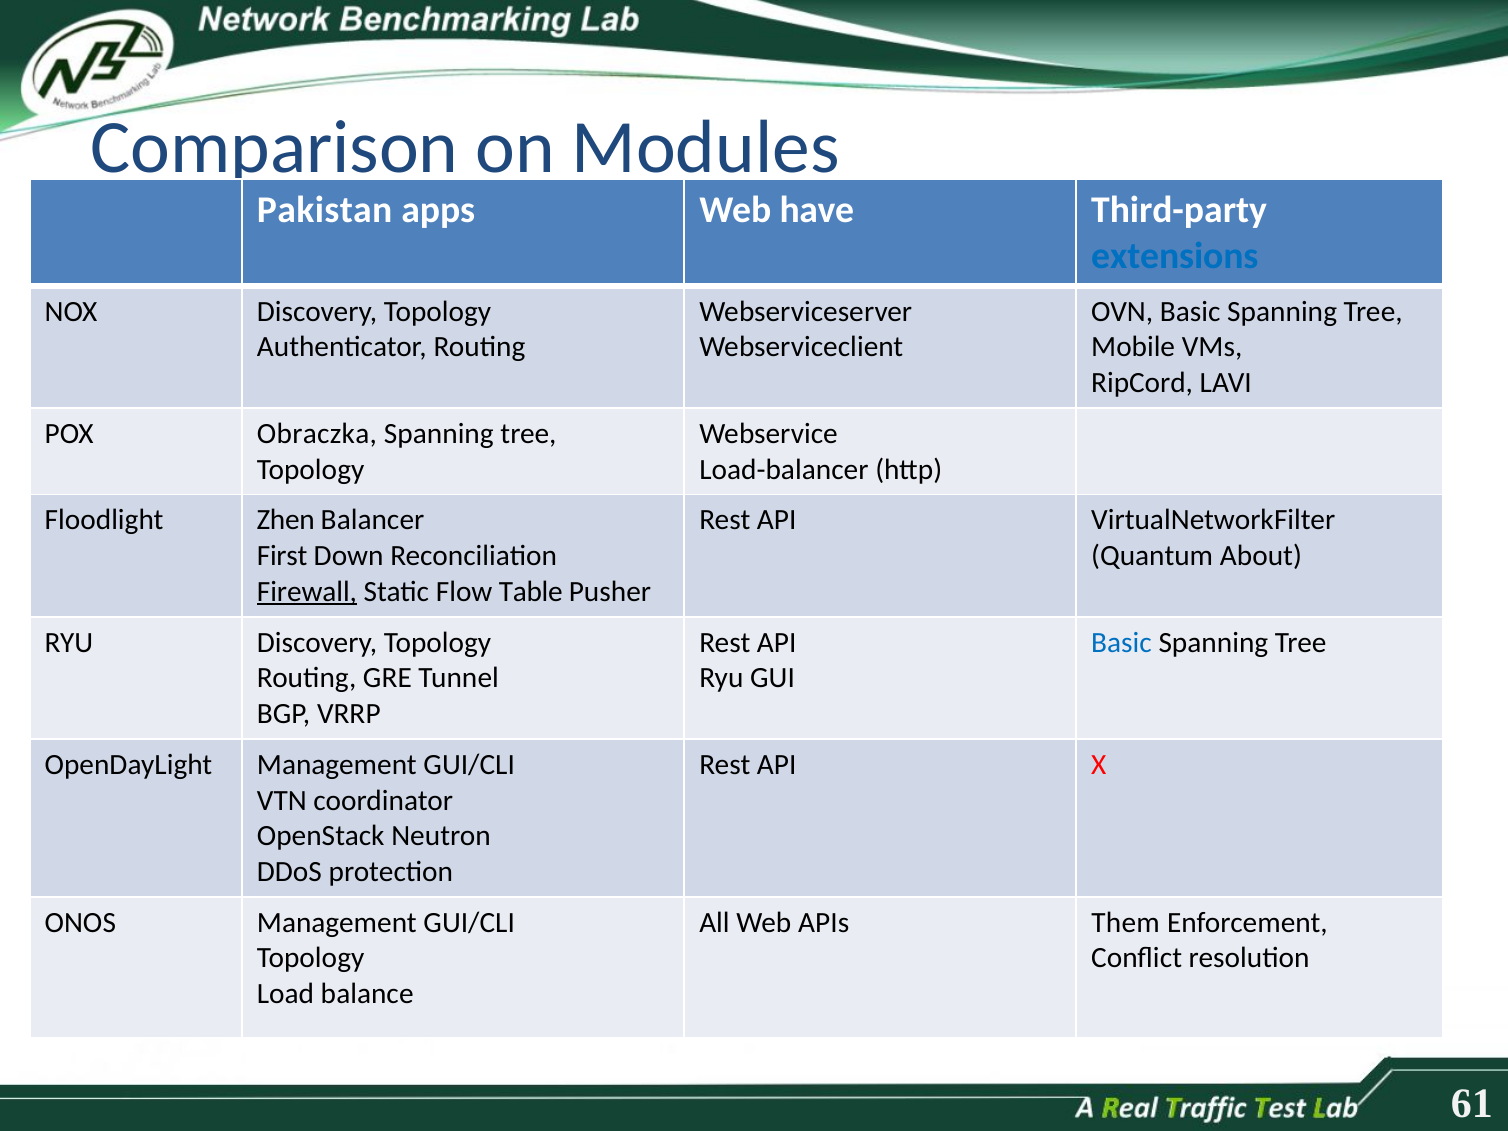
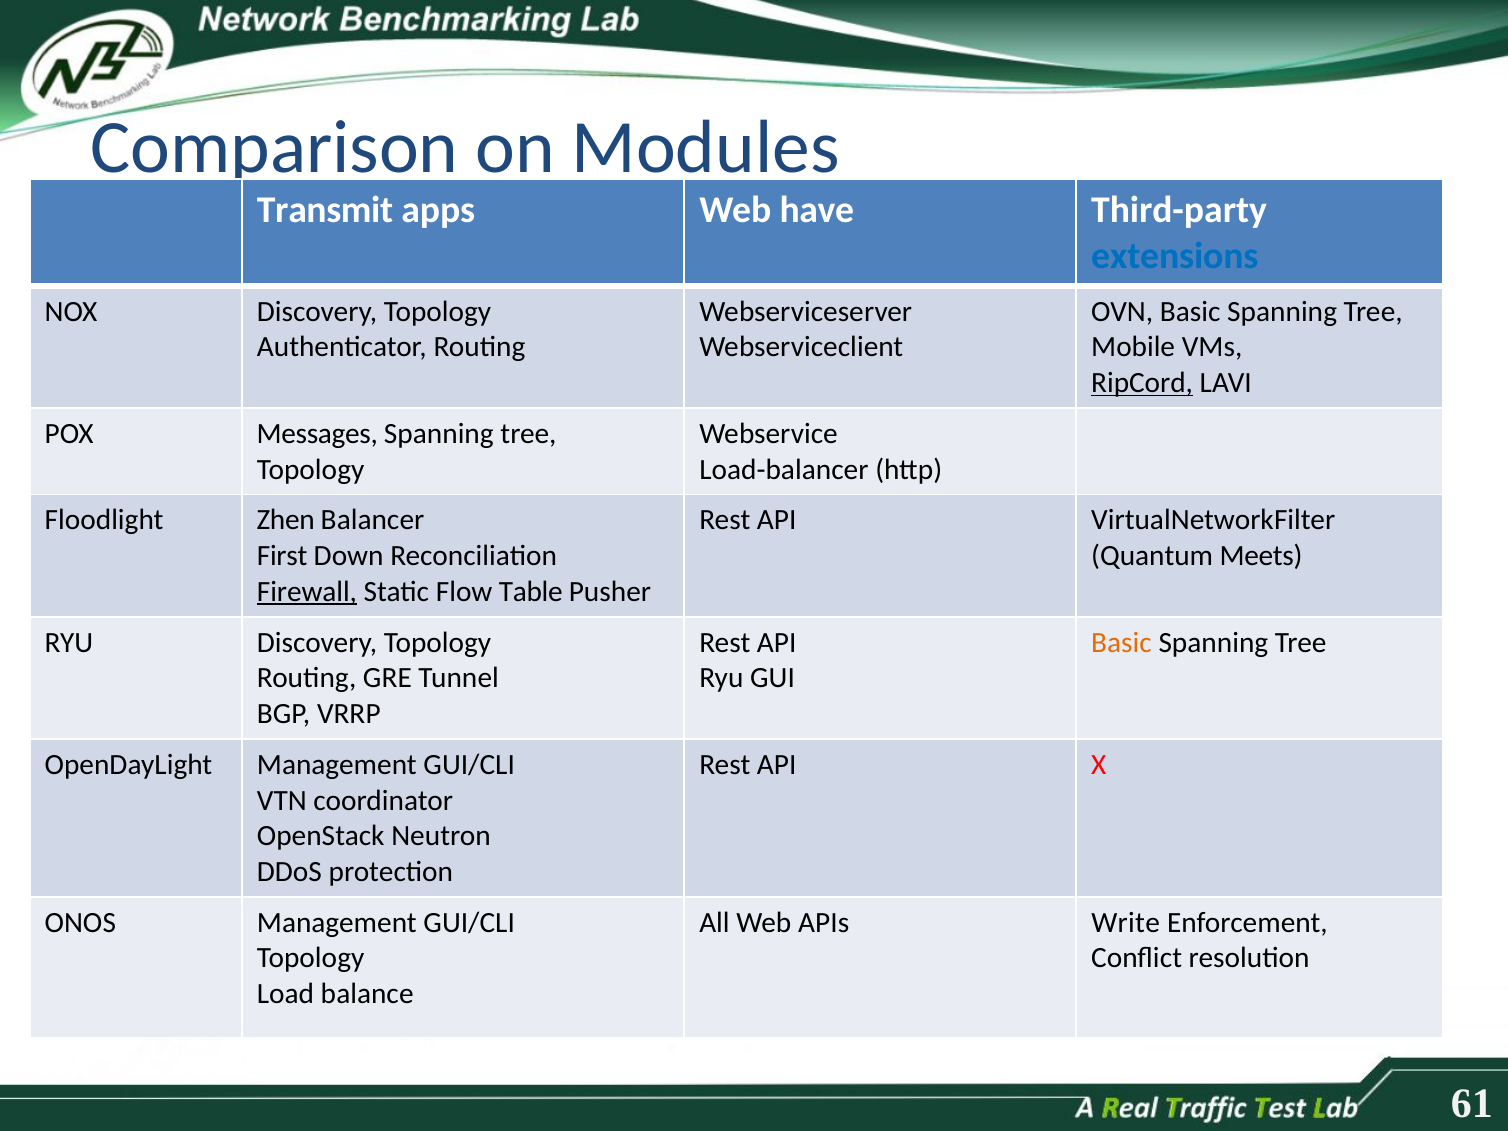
Pakistan: Pakistan -> Transmit
RipCord underline: none -> present
Obraczka: Obraczka -> Messages
About: About -> Meets
Basic at (1122, 643) colour: blue -> orange
Them: Them -> Write
